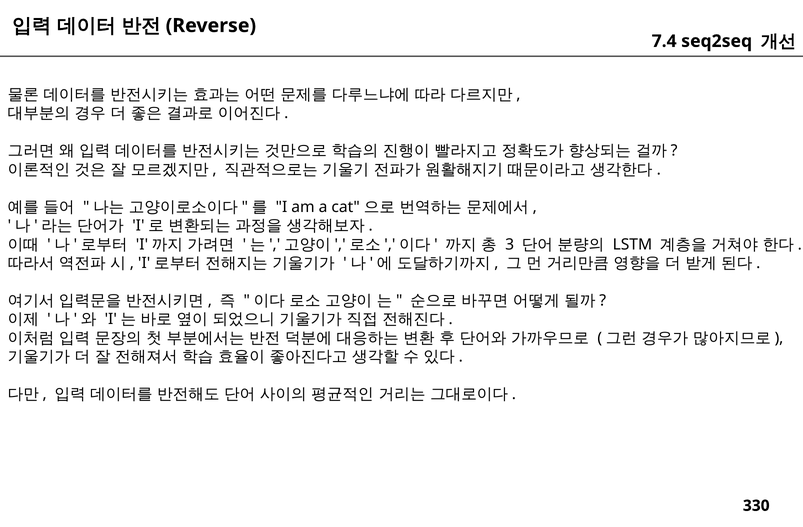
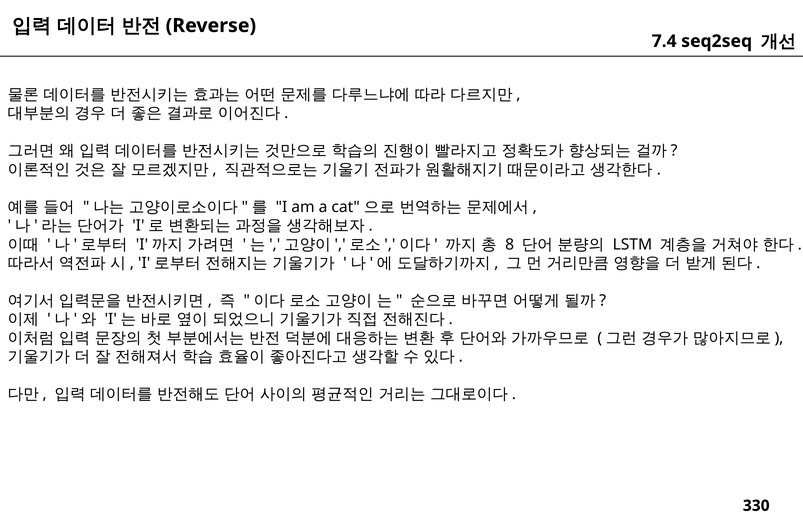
3: 3 -> 8
